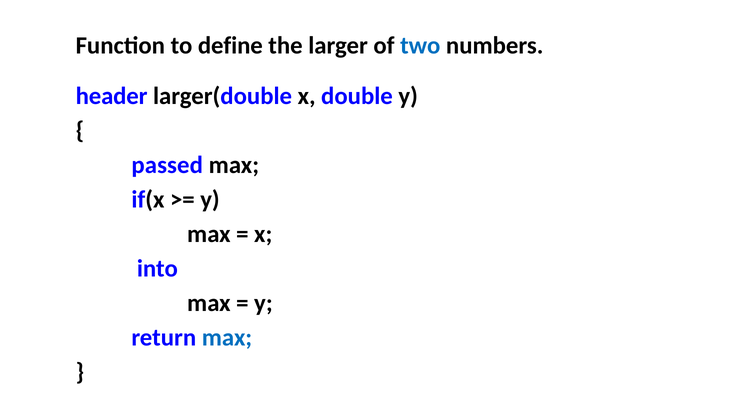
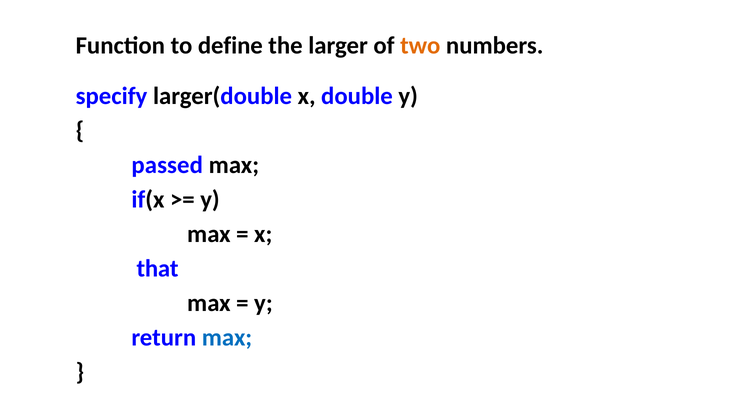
two colour: blue -> orange
header: header -> specify
into: into -> that
